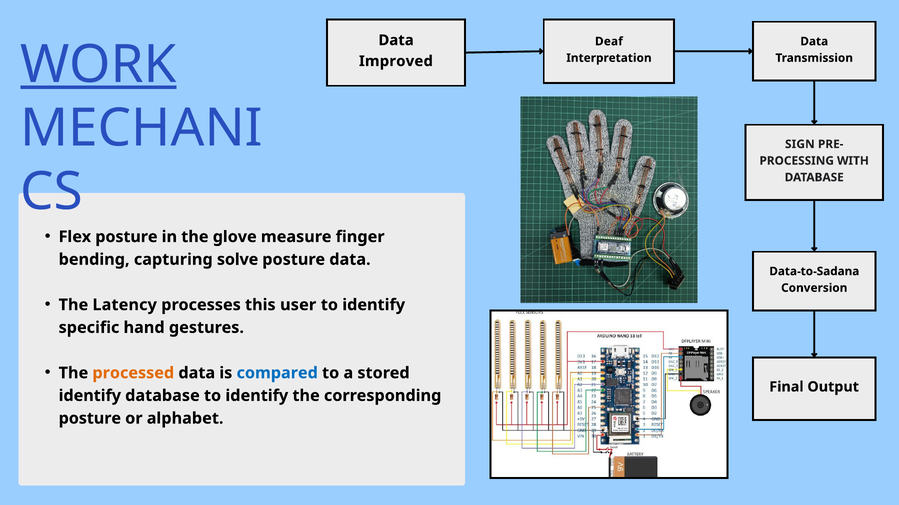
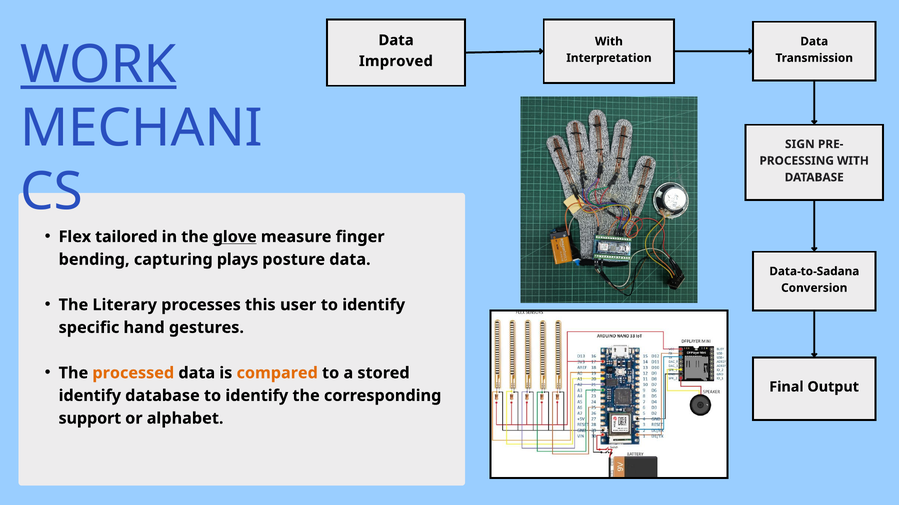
Deaf at (609, 41): Deaf -> With
Flex posture: posture -> tailored
glove underline: none -> present
solve: solve -> plays
Latency: Latency -> Literary
compared colour: blue -> orange
posture at (90, 419): posture -> support
